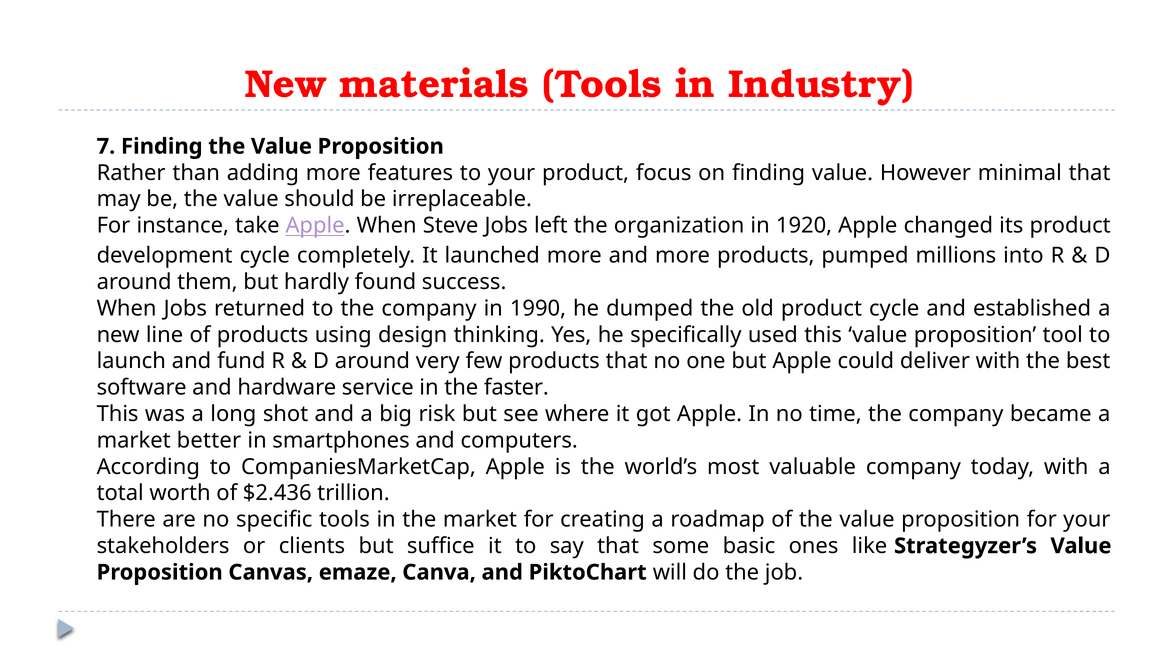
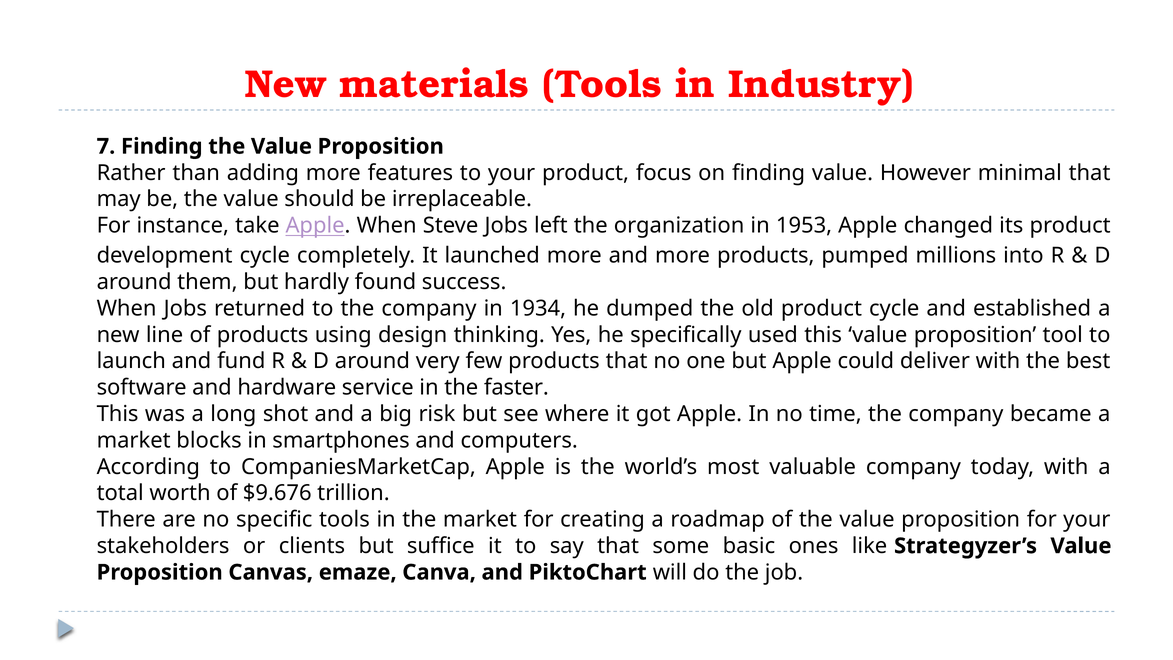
1920: 1920 -> 1953
1990: 1990 -> 1934
better: better -> blocks
$2.436: $2.436 -> $9.676
